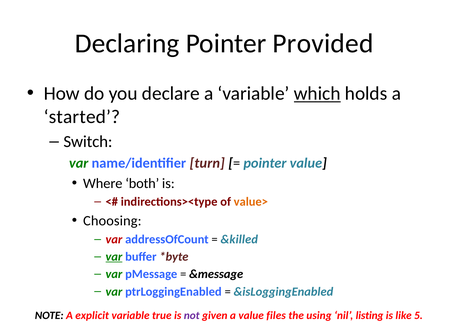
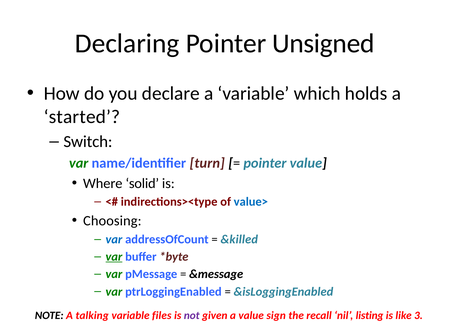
Provided: Provided -> Unsigned
which underline: present -> none
both: both -> solid
value> colour: orange -> blue
var at (114, 240) colour: red -> blue
explicit: explicit -> talking
true: true -> files
files: files -> sign
using: using -> recall
5: 5 -> 3
